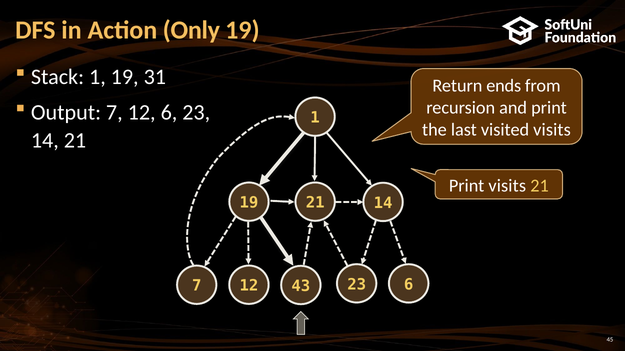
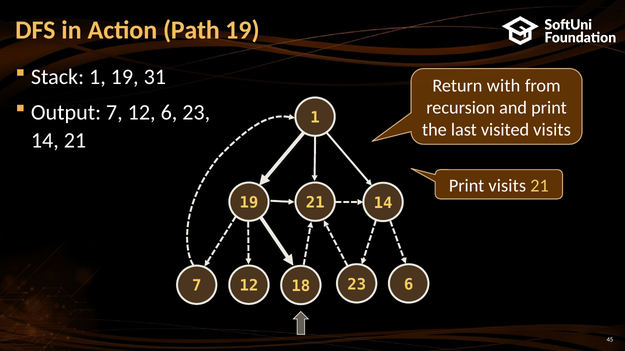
Only: Only -> Path
ends: ends -> with
43: 43 -> 18
